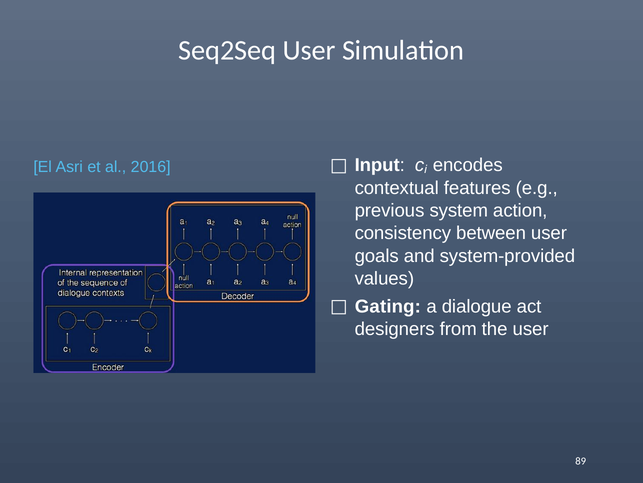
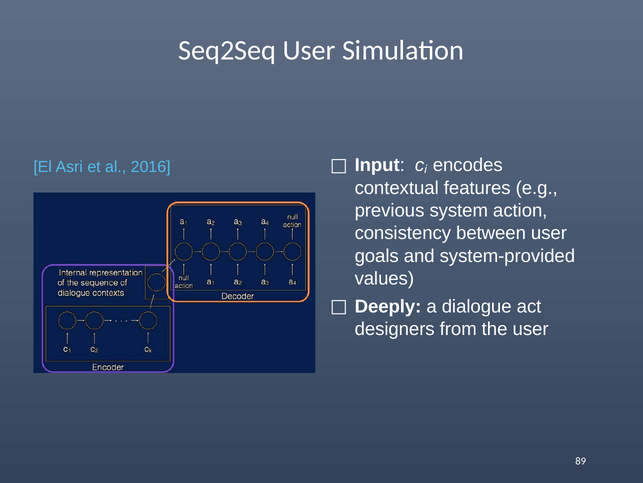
Gating: Gating -> Deeply
